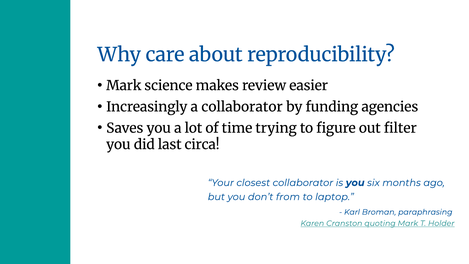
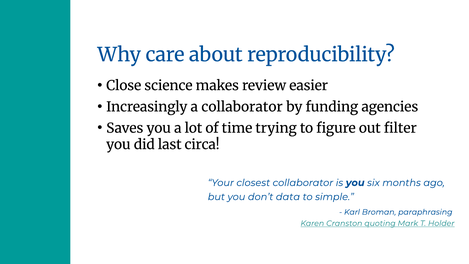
Mark at (124, 86): Mark -> Close
from: from -> data
laptop: laptop -> simple
